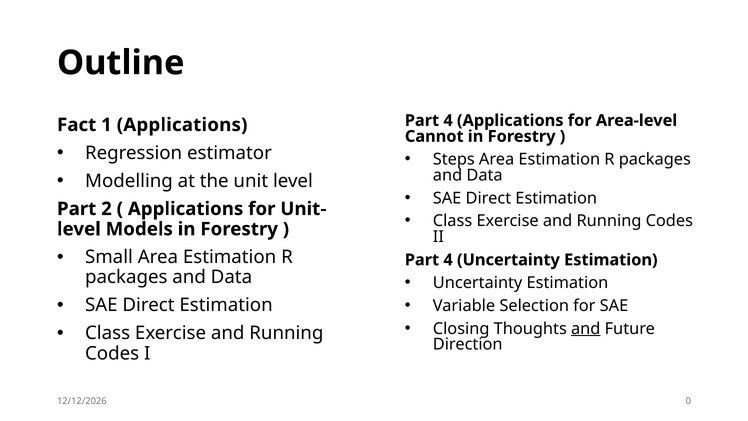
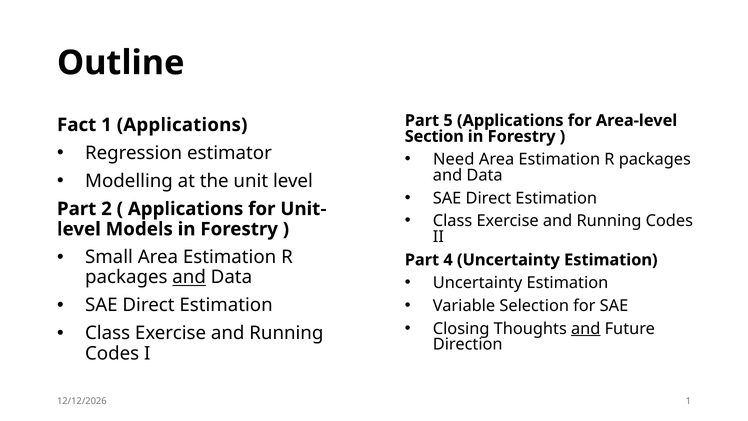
4 at (448, 120): 4 -> 5
Cannot: Cannot -> Section
Steps: Steps -> Need
and at (189, 277) underline: none -> present
0 at (688, 401): 0 -> 1
